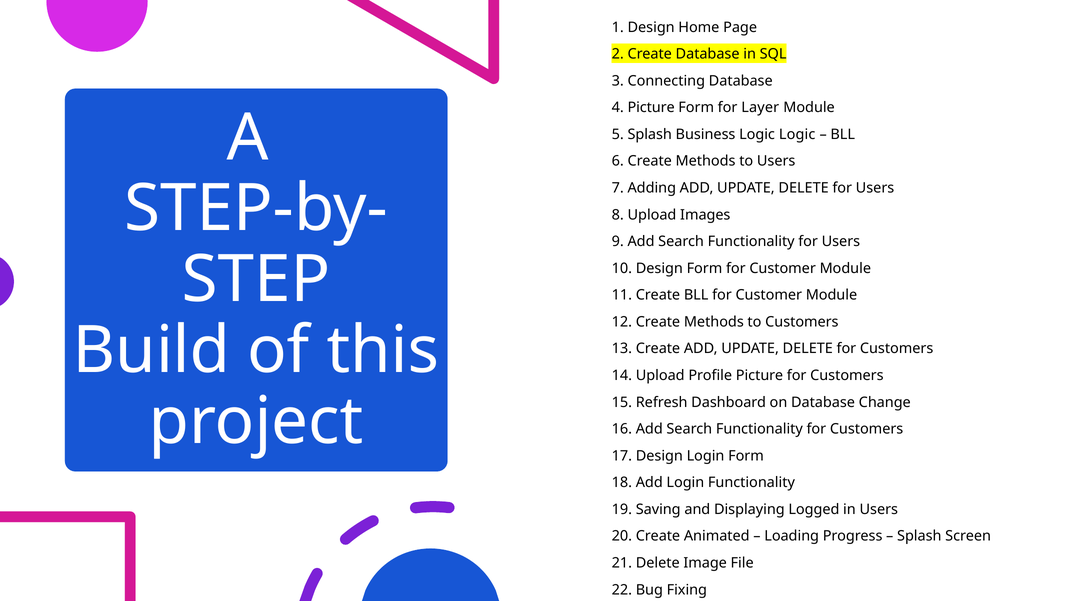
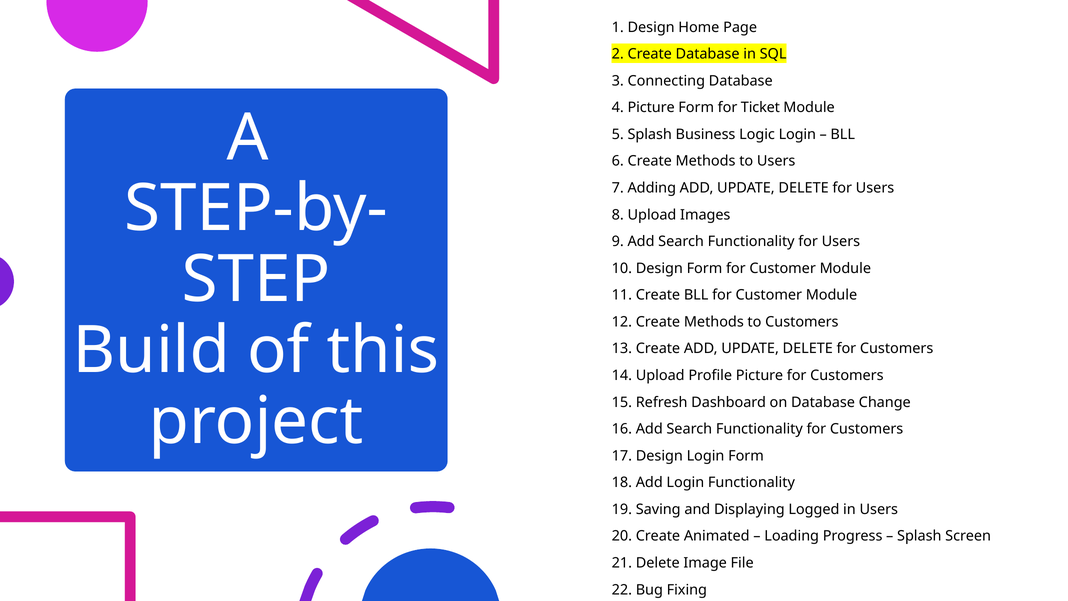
Layer: Layer -> Ticket
Logic Logic: Logic -> Login
